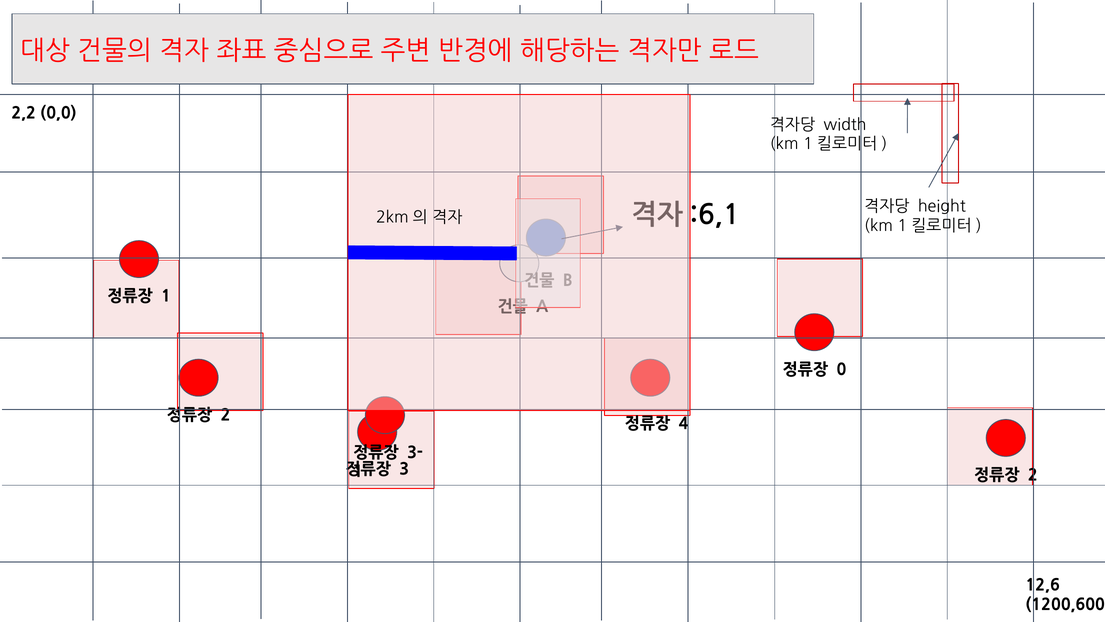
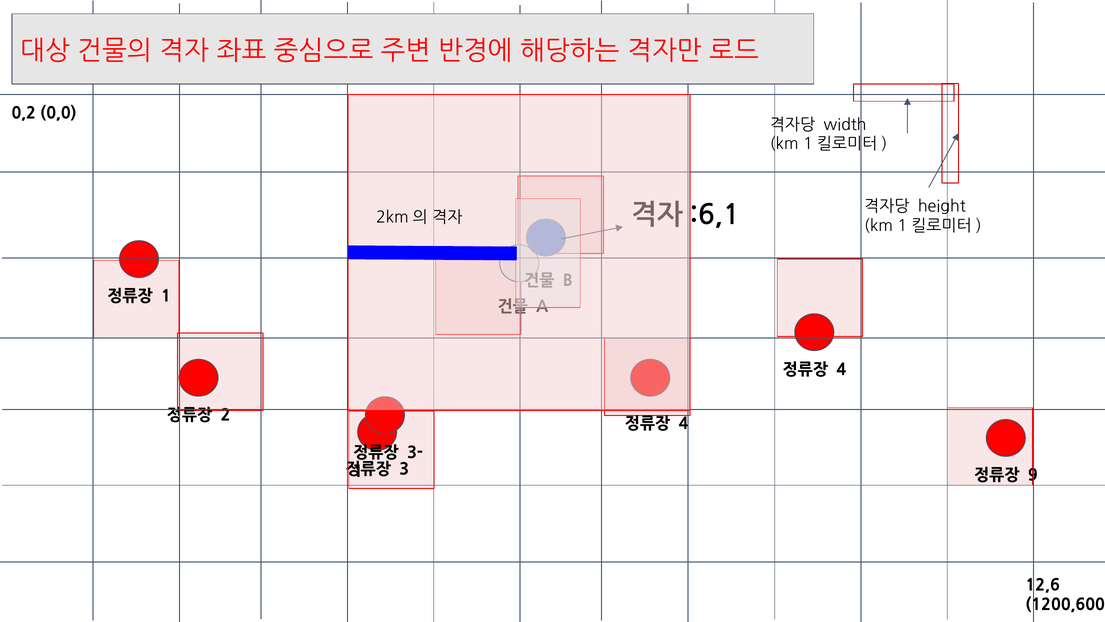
2,2: 2,2 -> 0,2
0 at (841, 369): 0 -> 4
2 at (1033, 475): 2 -> 9
